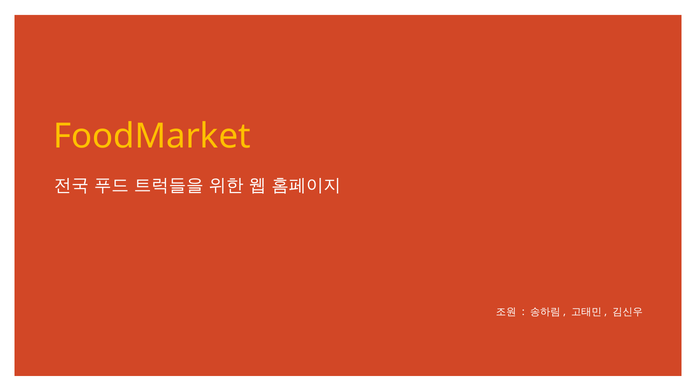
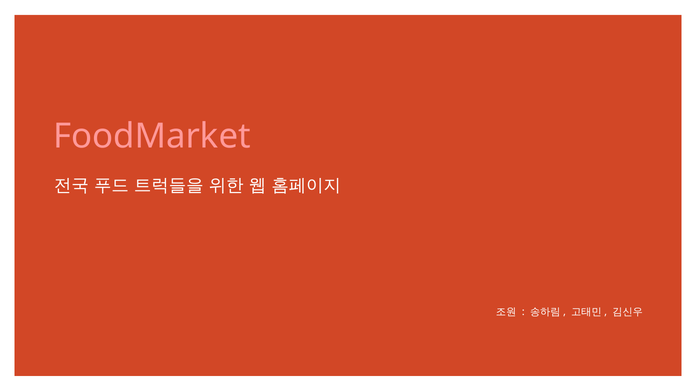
FoodMarket colour: yellow -> pink
